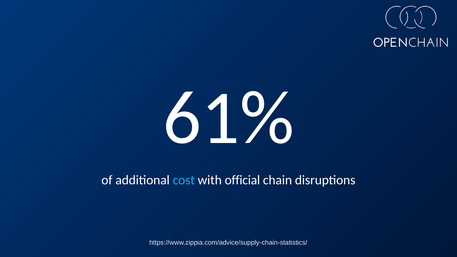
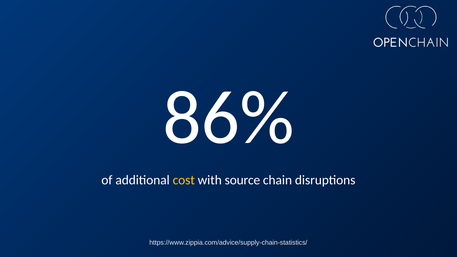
61%: 61% -> 86%
cost colour: light blue -> yellow
official: official -> source
